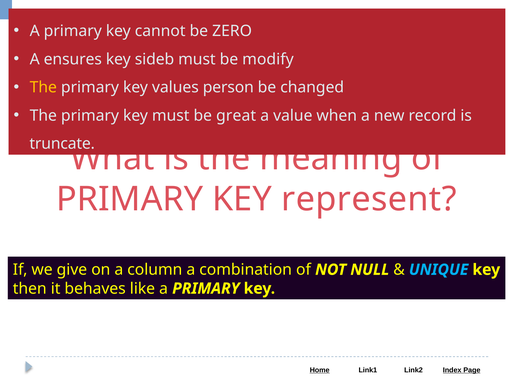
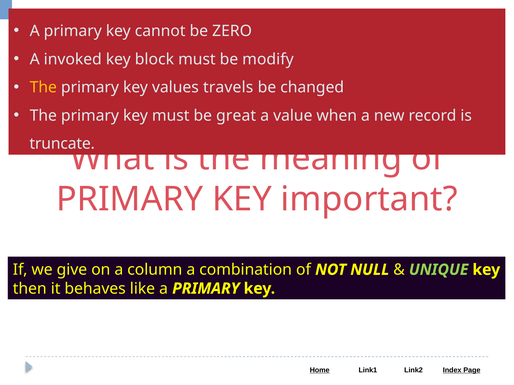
ensures: ensures -> invoked
sideb: sideb -> block
person: person -> travels
represent: represent -> important
UNIQUE colour: light blue -> light green
